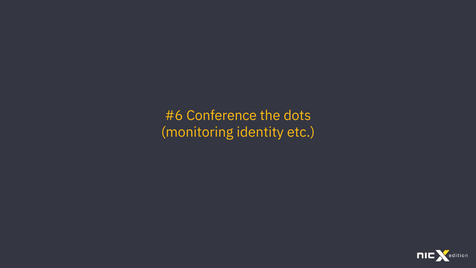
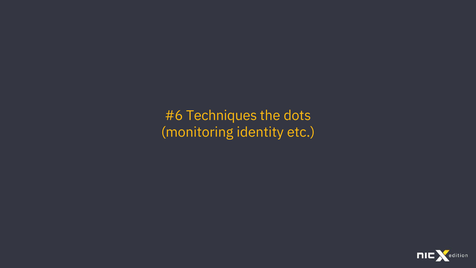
Conference: Conference -> Techniques
